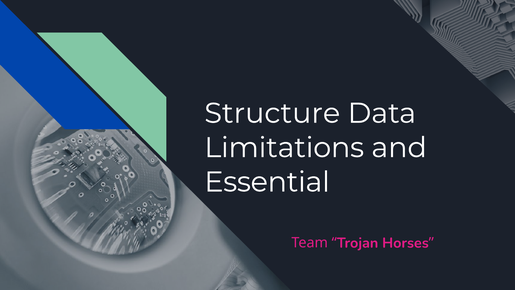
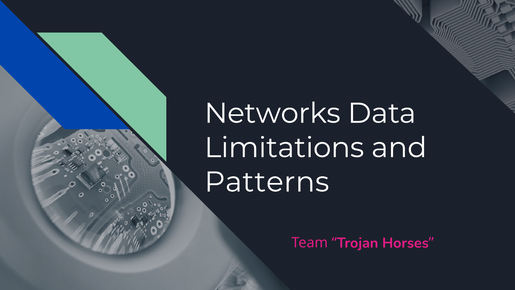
Structure: Structure -> Networks
Essential: Essential -> Patterns
